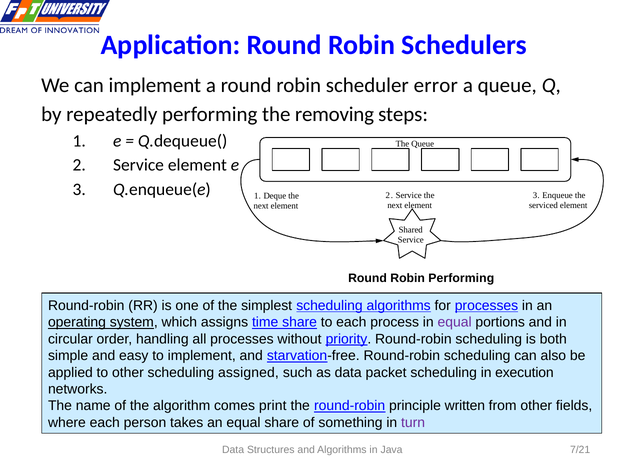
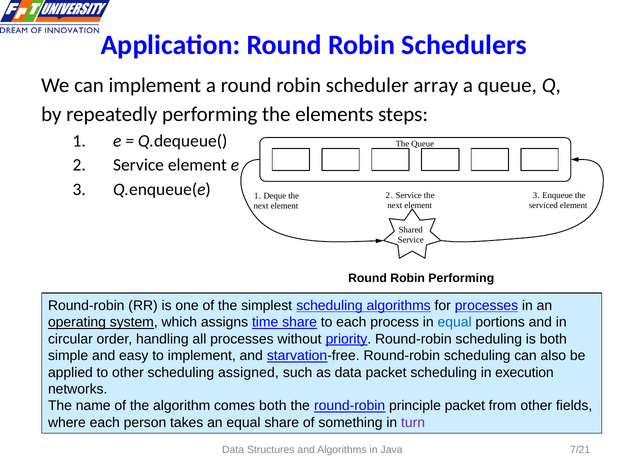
error: error -> array
removing: removing -> elements
equal at (455, 322) colour: purple -> blue
comes print: print -> both
principle written: written -> packet
